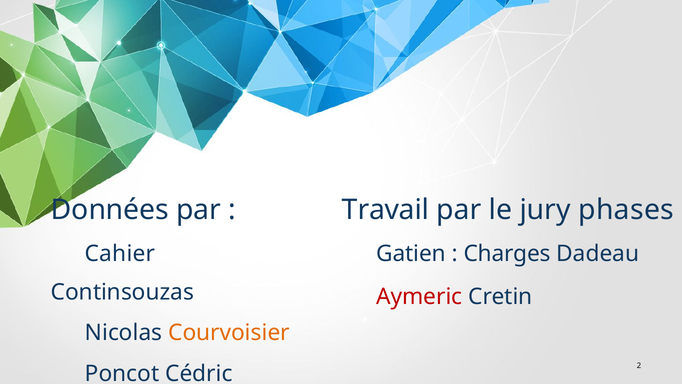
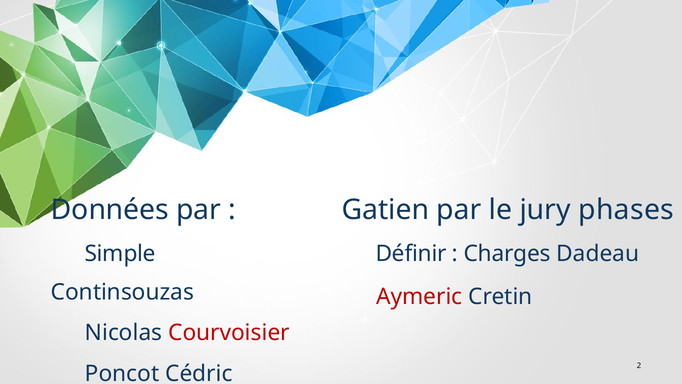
Travail: Travail -> Gatien
Cahier: Cahier -> Simple
Gatien: Gatien -> Définir
Courvoisier colour: orange -> red
